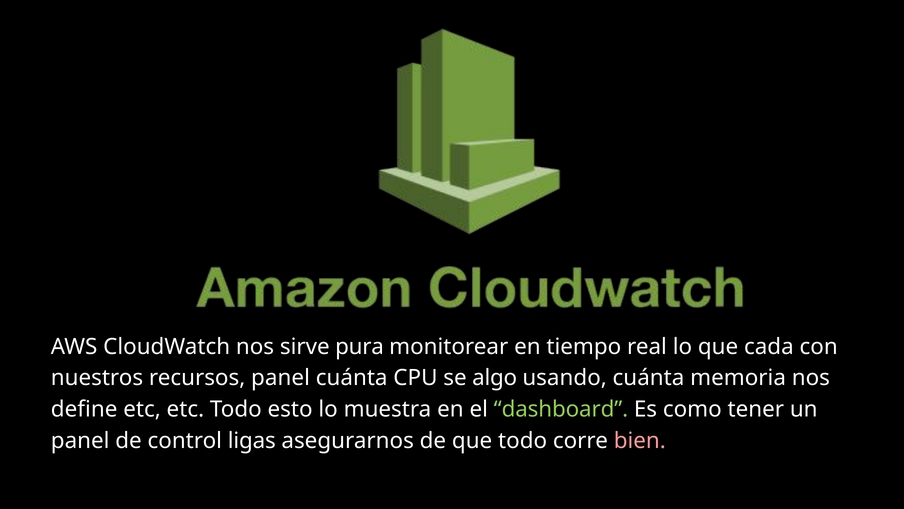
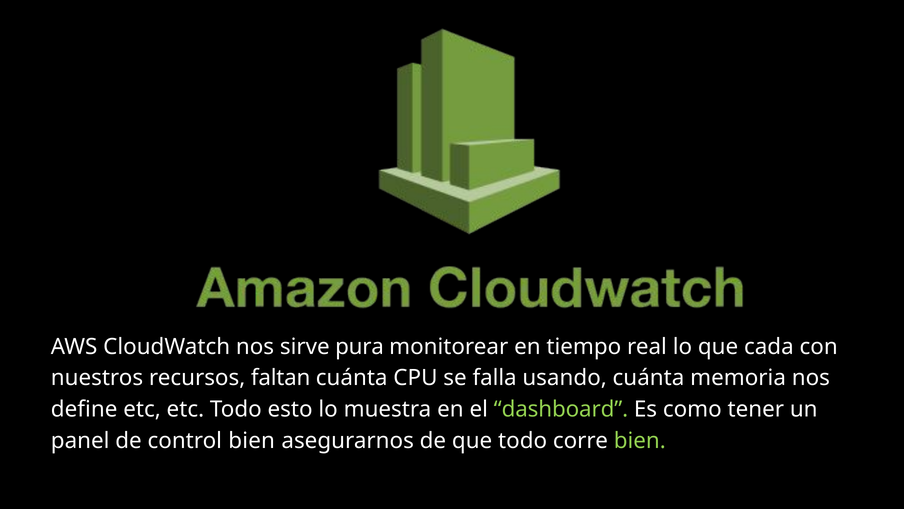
recursos panel: panel -> faltan
algo: algo -> falla
control ligas: ligas -> bien
bien at (640, 441) colour: pink -> light green
